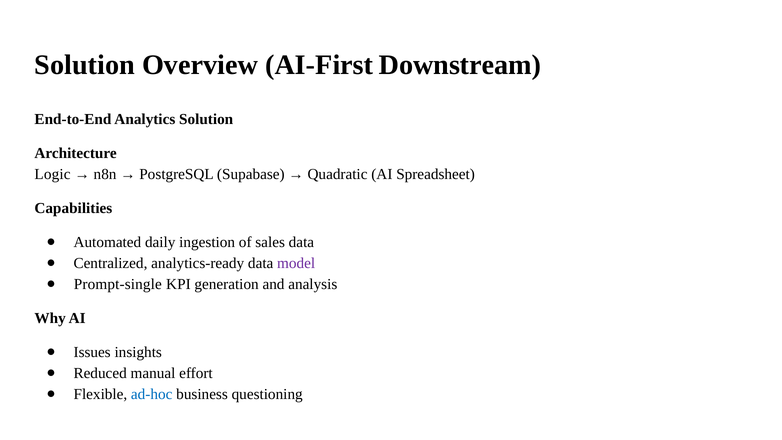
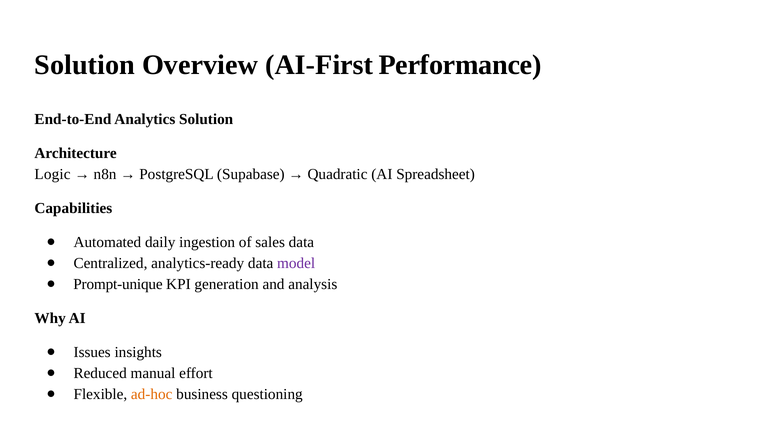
Downstream: Downstream -> Performance
Prompt-single: Prompt-single -> Prompt-unique
ad-hoc colour: blue -> orange
